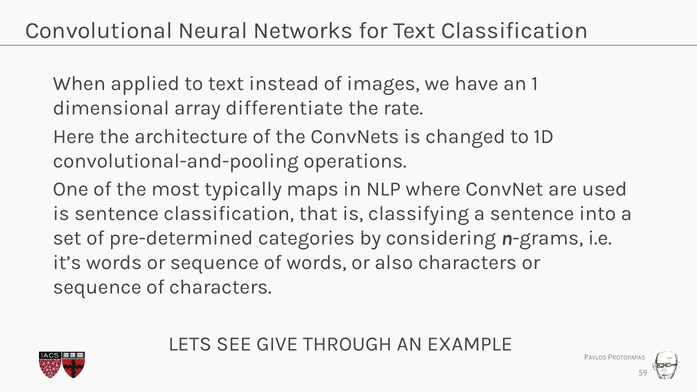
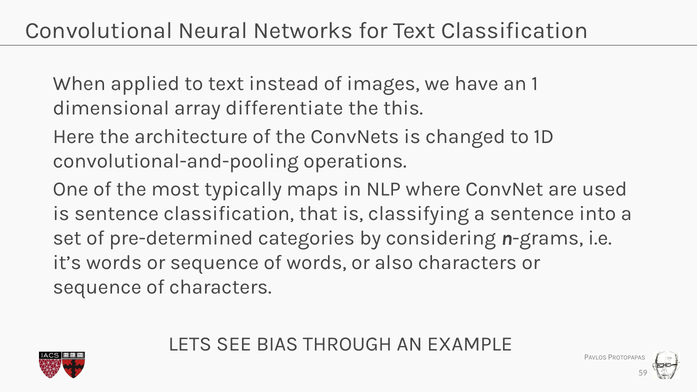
rate: rate -> this
GIVE: GIVE -> BIAS
